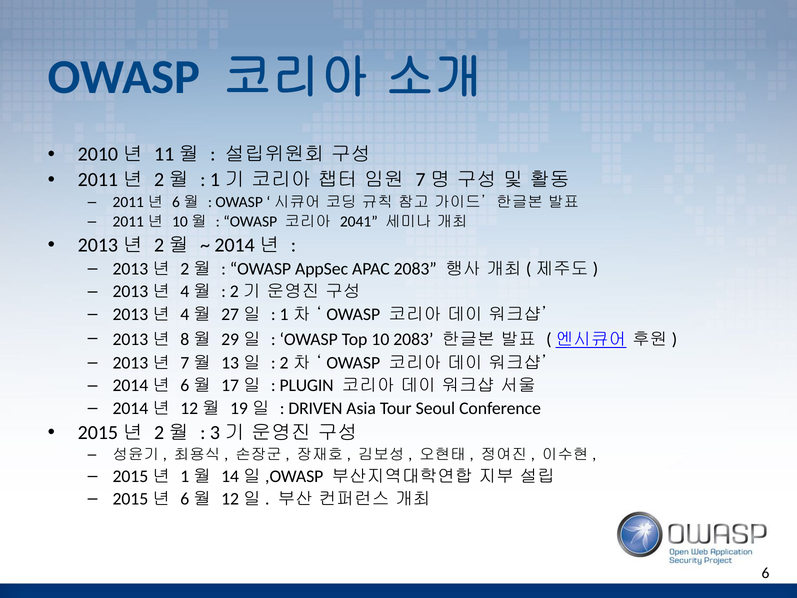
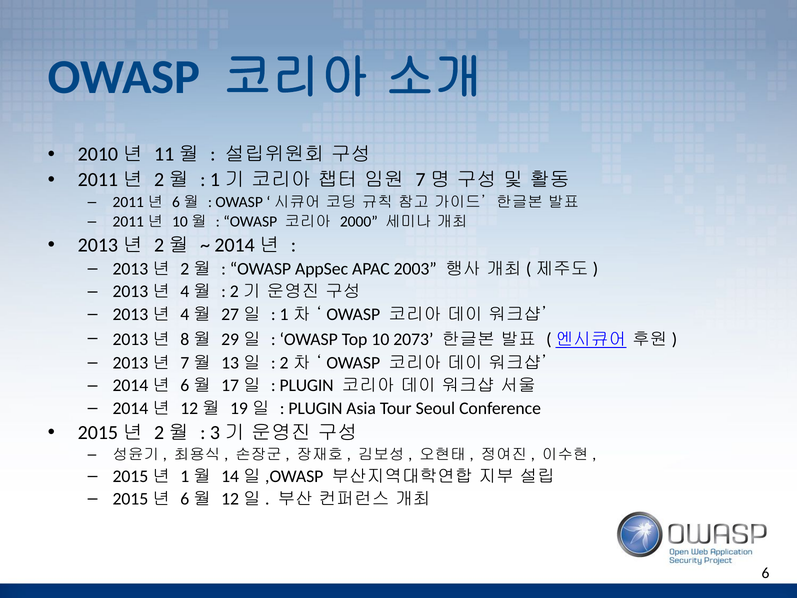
2041: 2041 -> 2000
APAC 2083: 2083 -> 2003
10 2083: 2083 -> 2073
DRIVEN at (315, 408): DRIVEN -> PLUGIN
